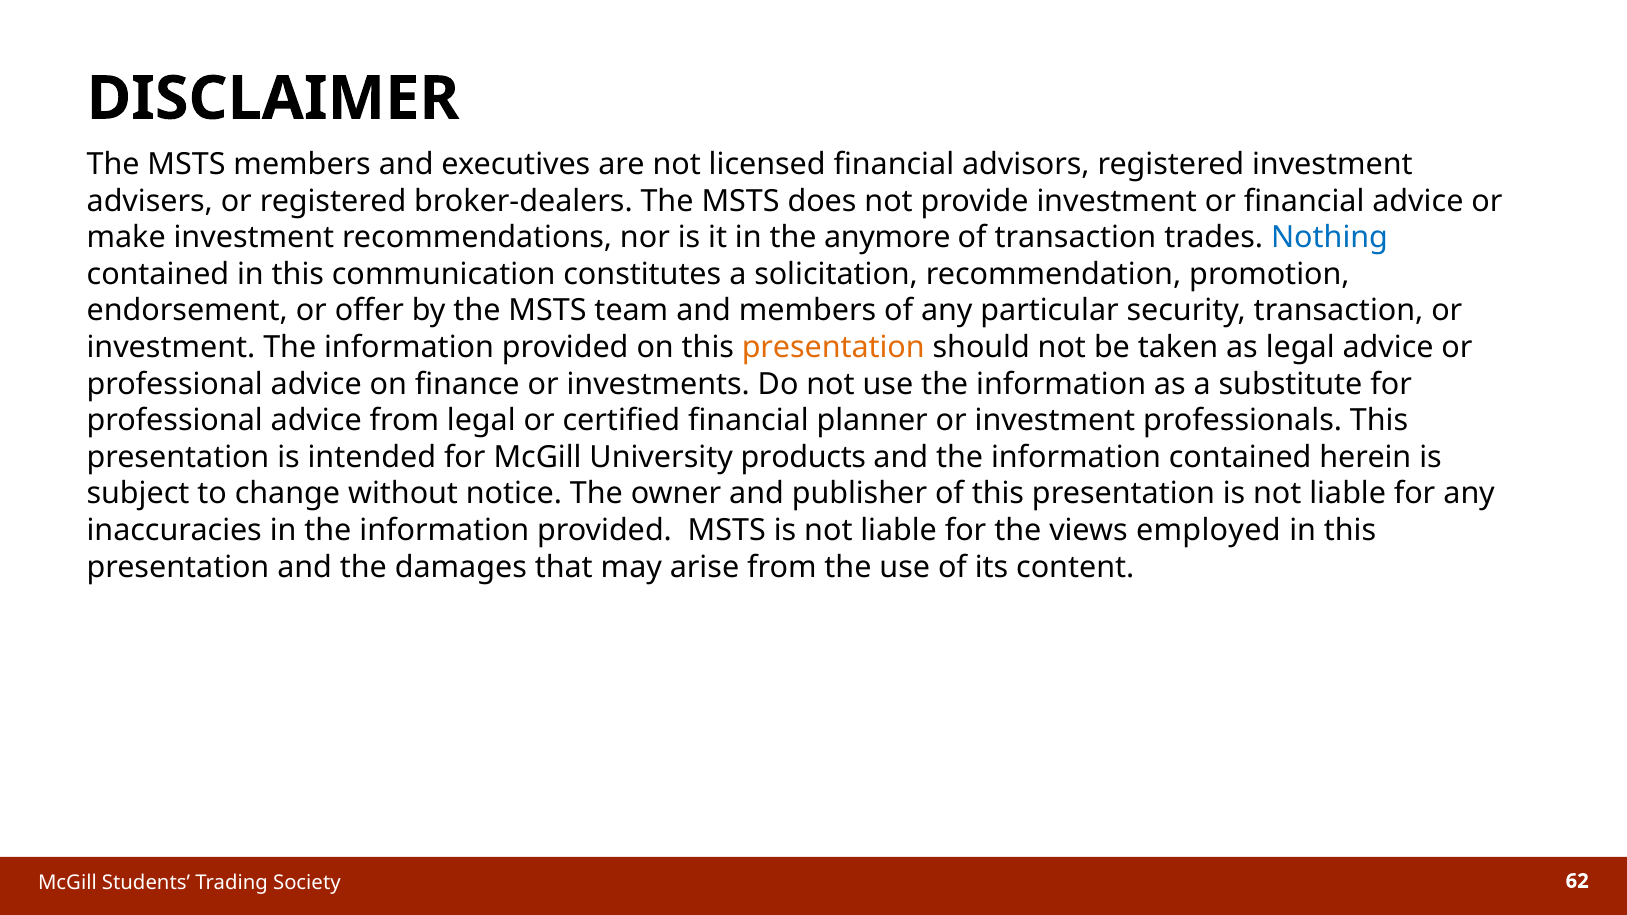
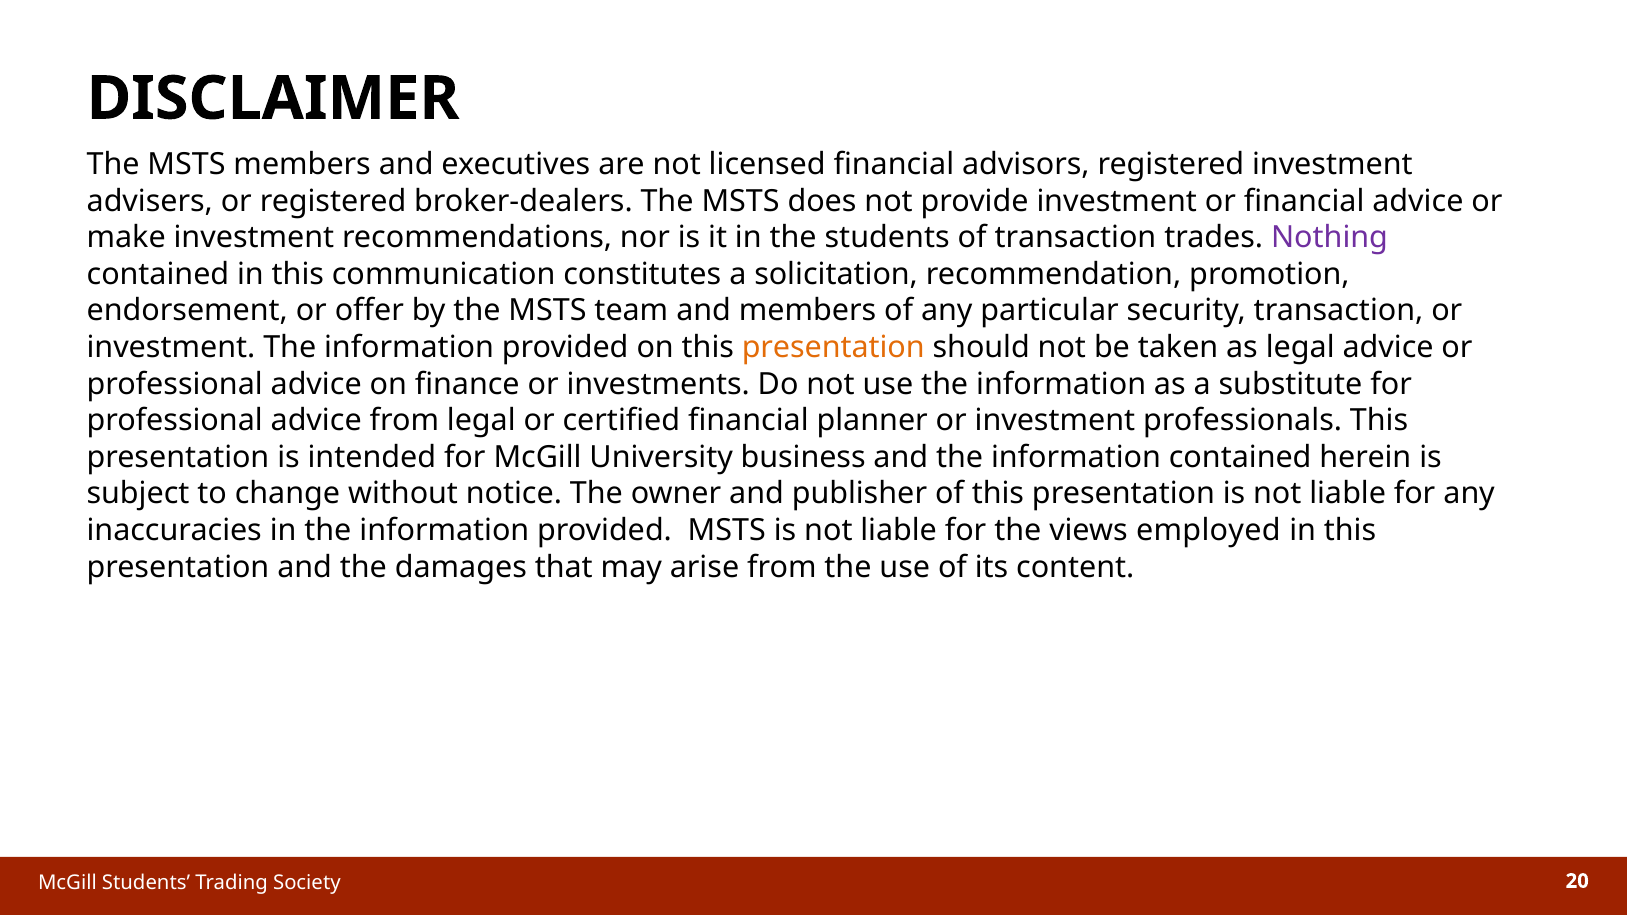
the anymore: anymore -> students
Nothing colour: blue -> purple
products: products -> business
62: 62 -> 20
